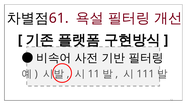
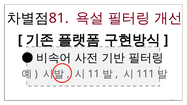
61: 61 -> 81
